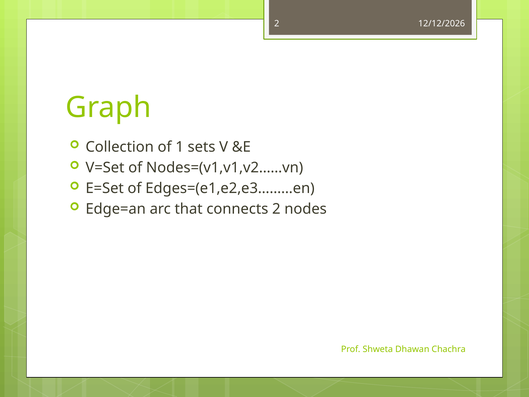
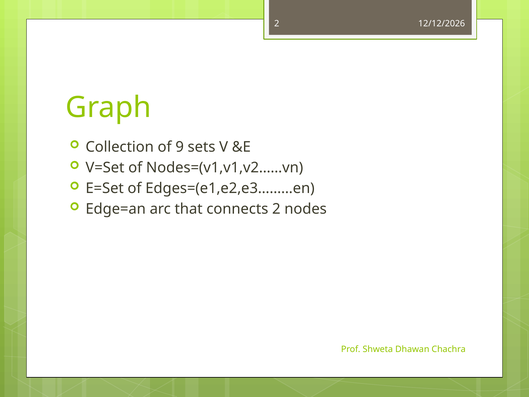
1: 1 -> 9
